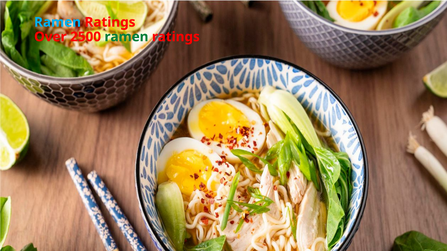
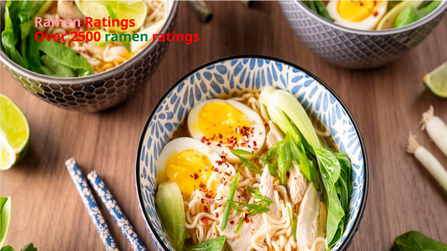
Ramen at (58, 22) colour: light blue -> pink
